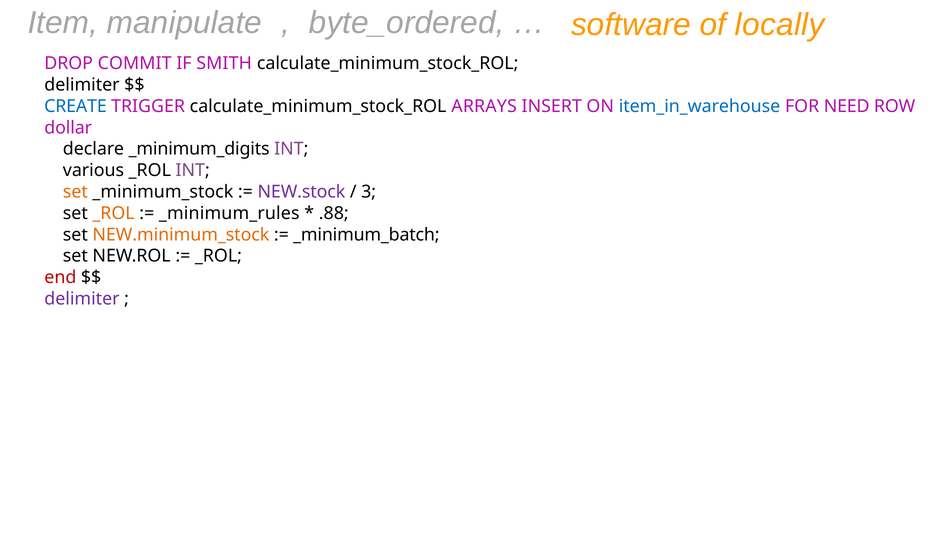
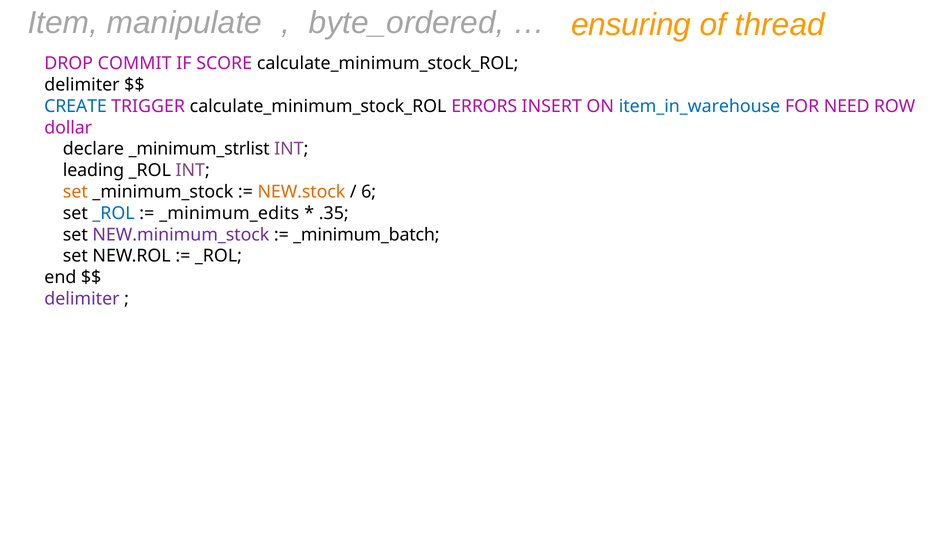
software: software -> ensuring
locally: locally -> thread
SMITH: SMITH -> SCORE
ARRAYS: ARRAYS -> ERRORS
_minimum_digits: _minimum_digits -> _minimum_strlist
various: various -> leading
NEW.stock colour: purple -> orange
3: 3 -> 6
_ROL at (114, 213) colour: orange -> blue
_minimum_rules: _minimum_rules -> _minimum_edits
.88: .88 -> .35
NEW.minimum_stock colour: orange -> purple
end colour: red -> black
